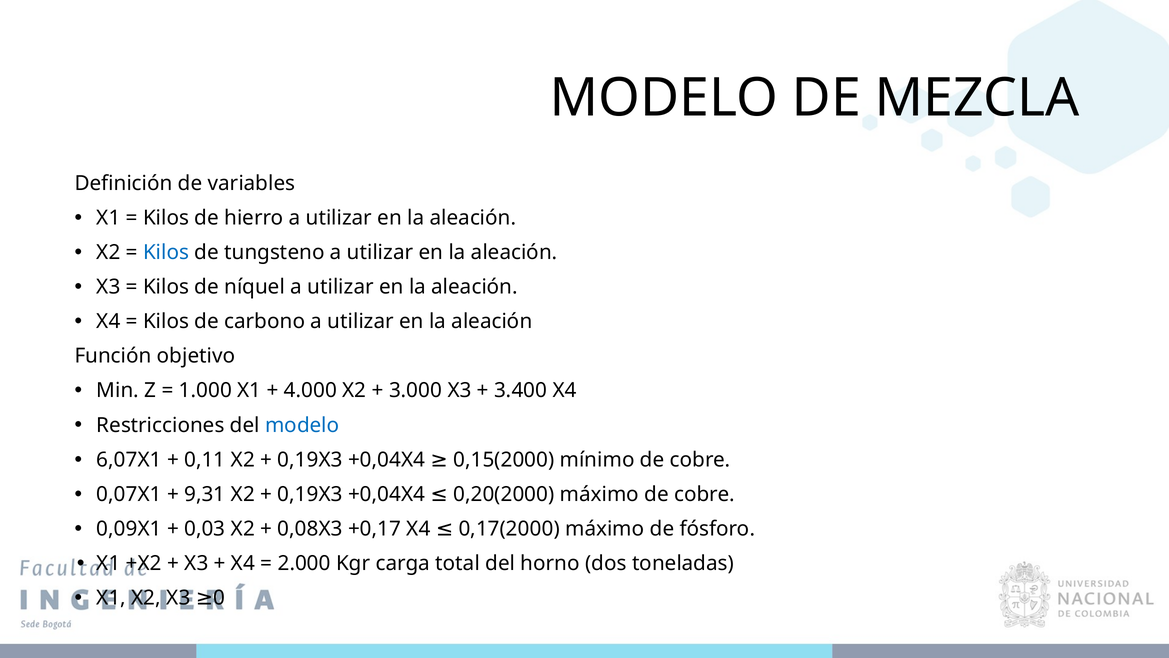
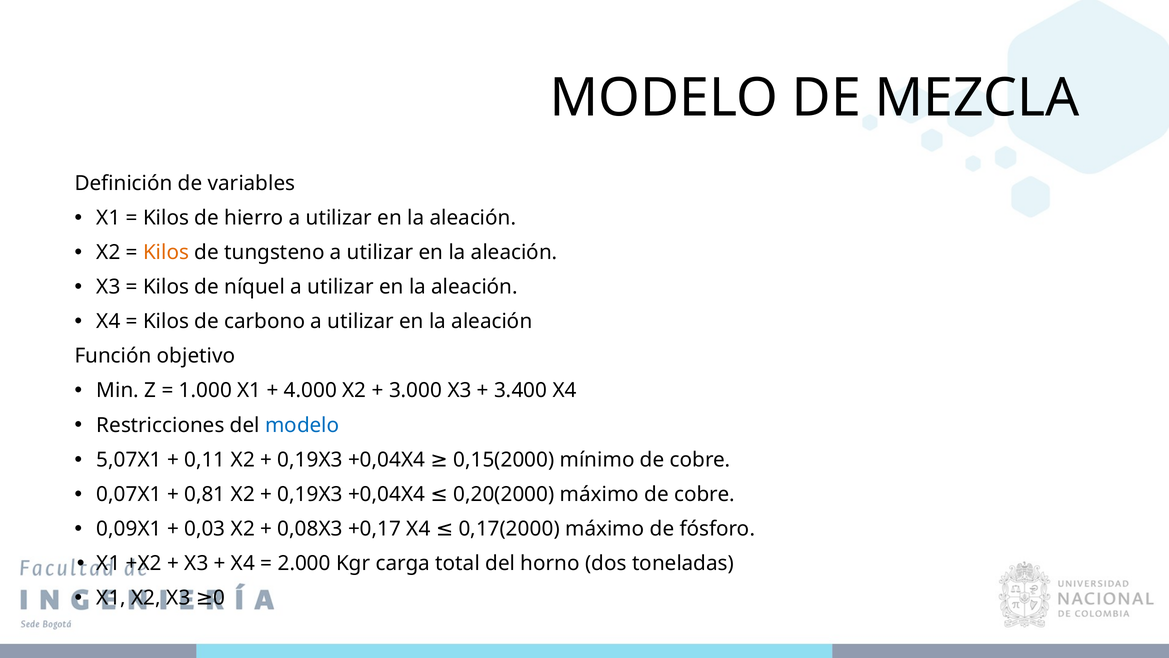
Kilos at (166, 252) colour: blue -> orange
6,07X1: 6,07X1 -> 5,07X1
9,31: 9,31 -> 0,81
